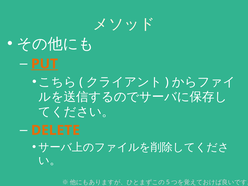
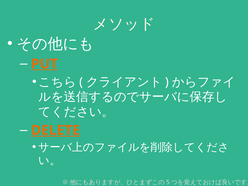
DELETE underline: none -> present
